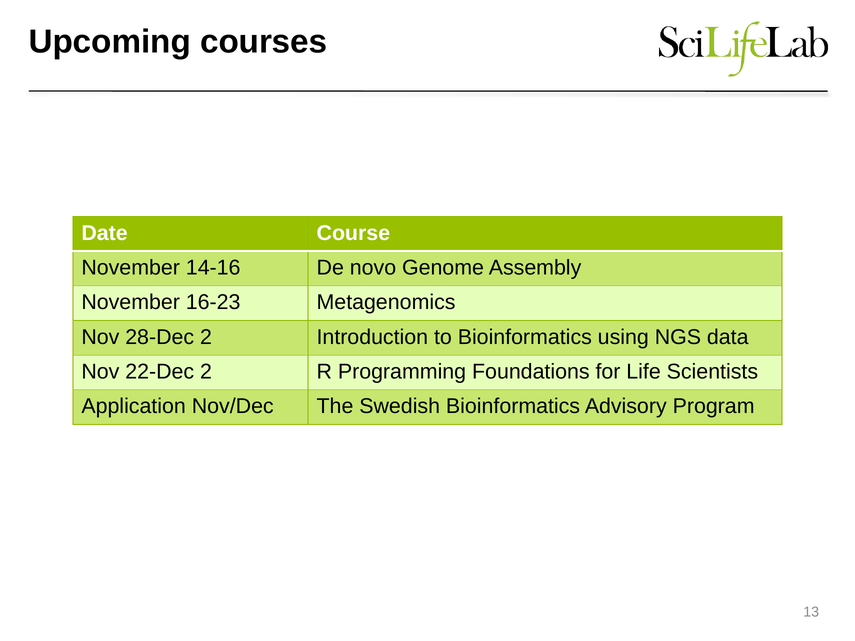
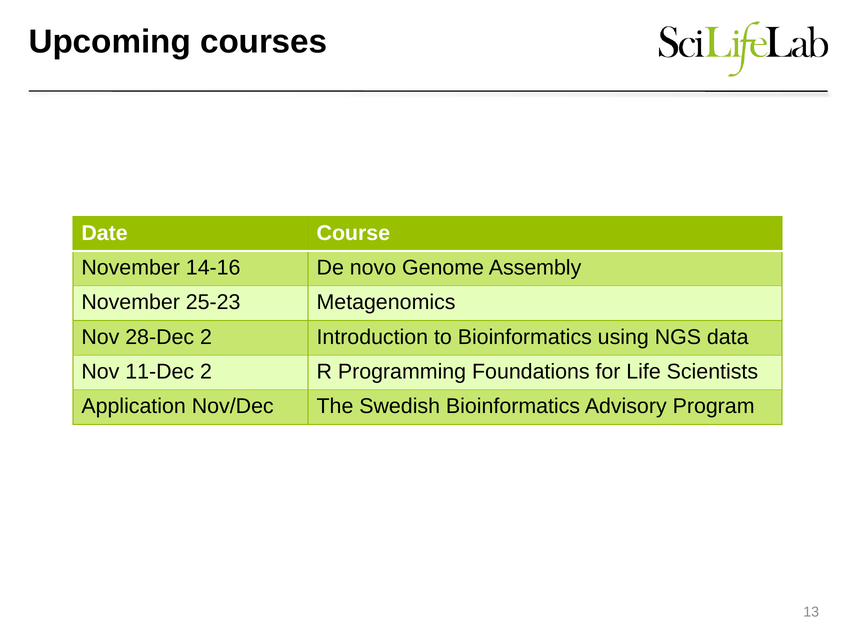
16-23: 16-23 -> 25-23
22-Dec: 22-Dec -> 11-Dec
